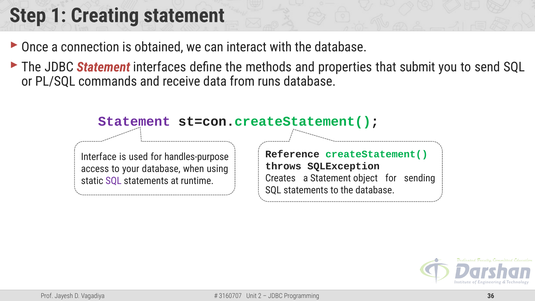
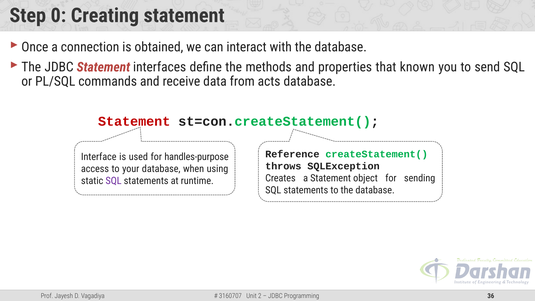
1: 1 -> 0
submit: submit -> known
runs: runs -> acts
Statement at (134, 122) colour: purple -> red
